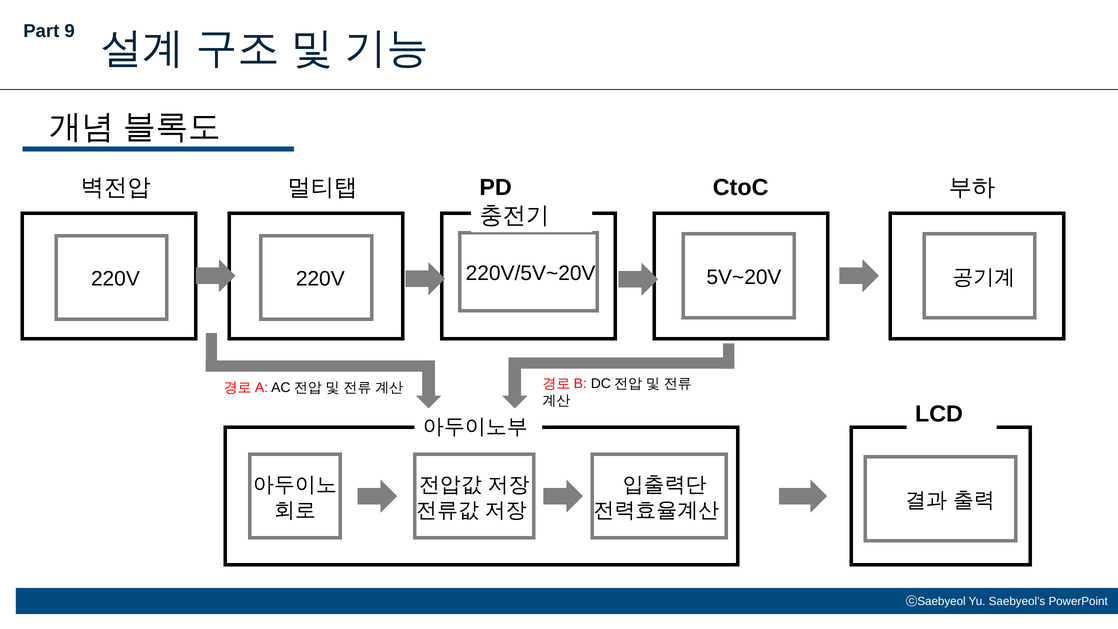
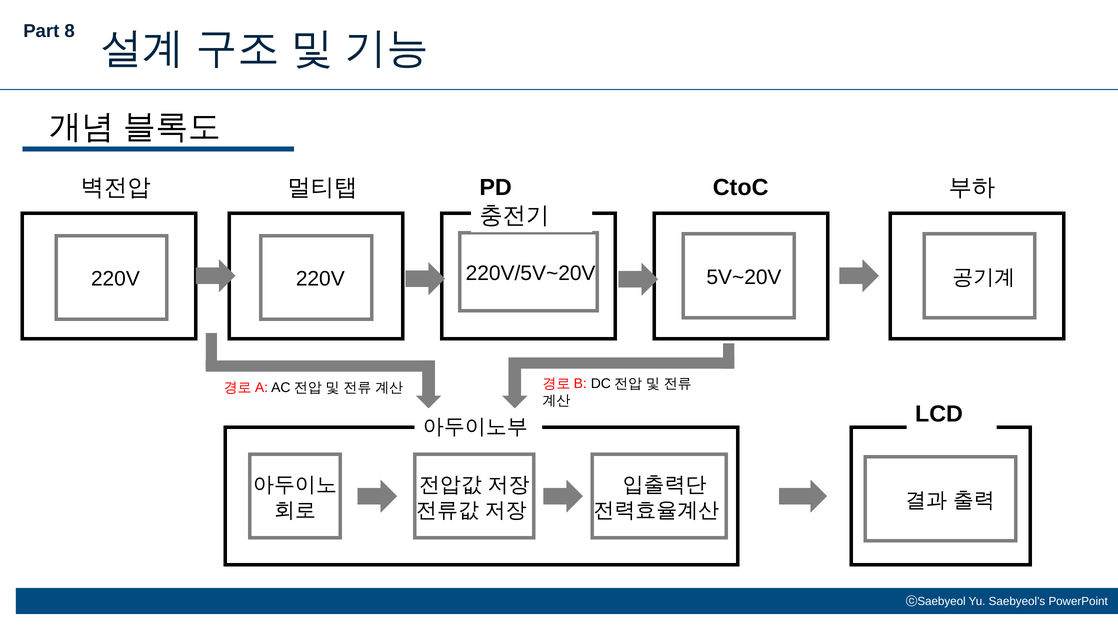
9: 9 -> 8
